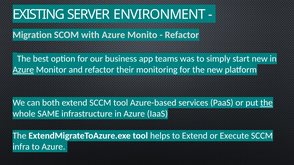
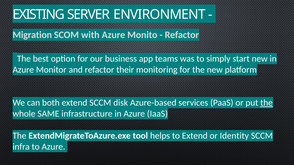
Azure at (23, 70) underline: present -> none
SCCM tool: tool -> disk
Execute: Execute -> Identity
